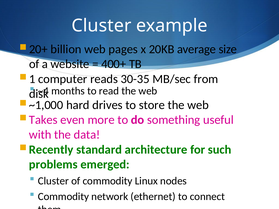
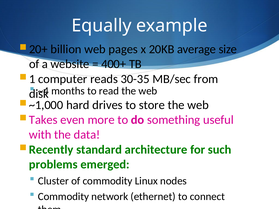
Cluster at (101, 26): Cluster -> Equally
